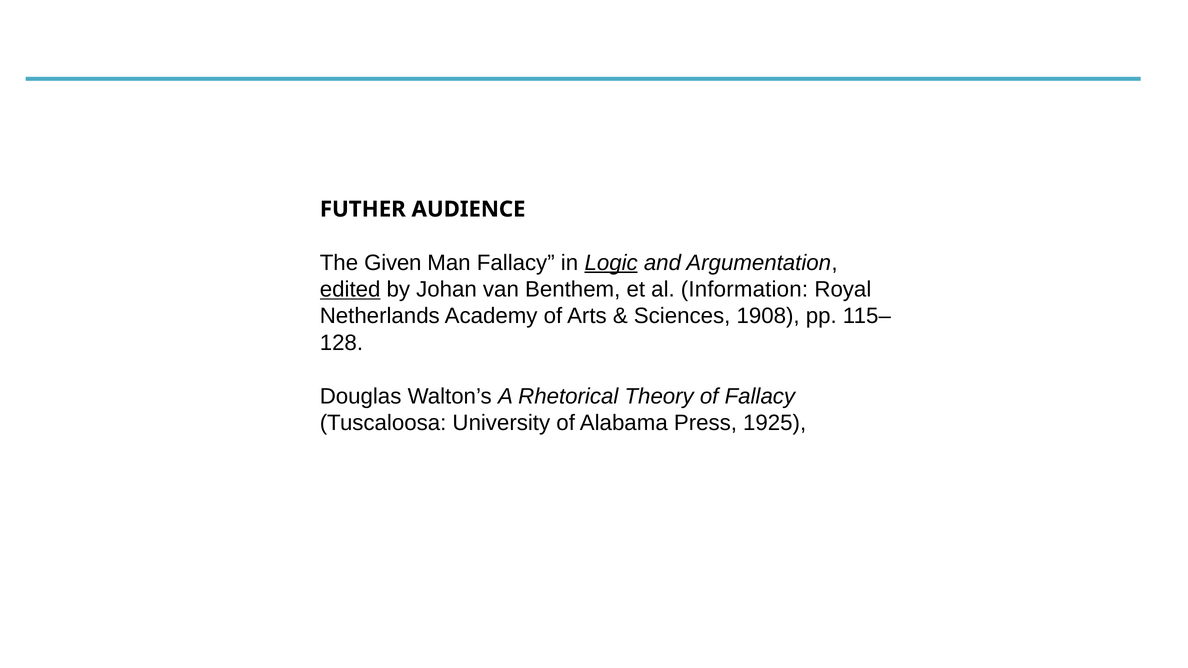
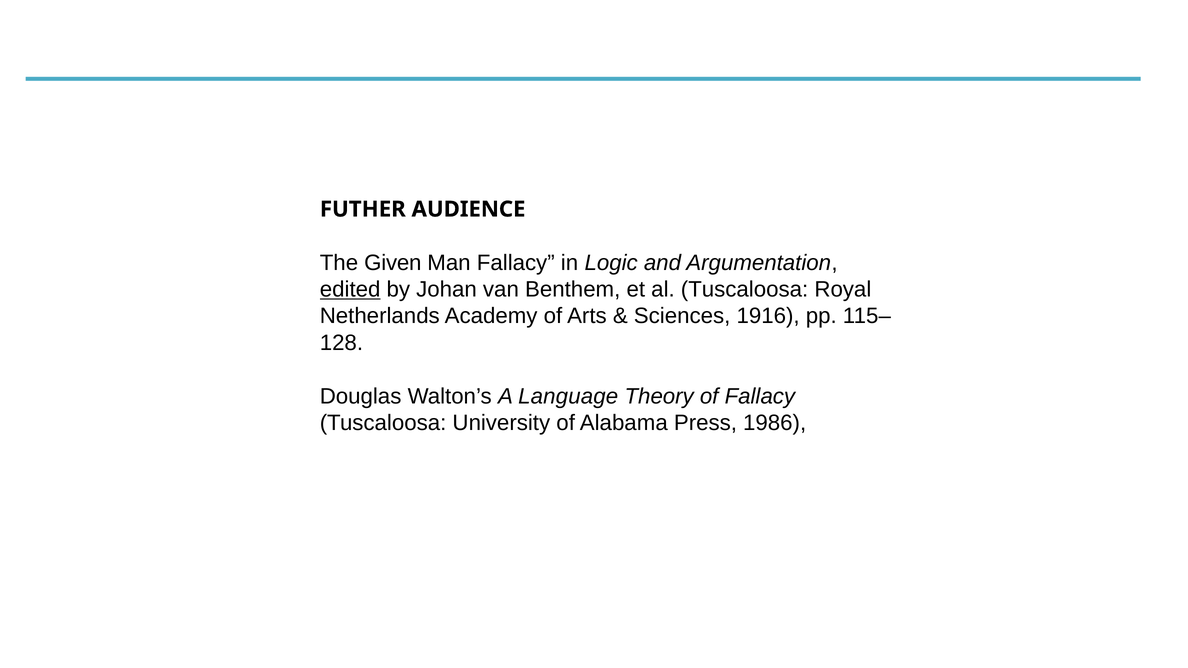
Logic underline: present -> none
al Information: Information -> Tuscaloosa
1908: 1908 -> 1916
Rhetorical: Rhetorical -> Language
1925: 1925 -> 1986
